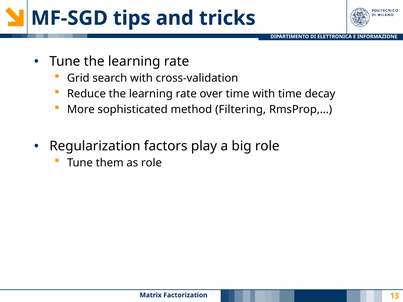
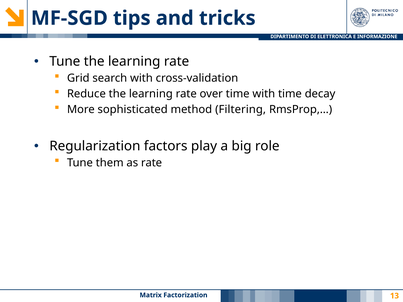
as role: role -> rate
